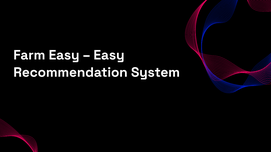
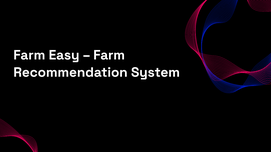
Easy at (109, 55): Easy -> Farm
